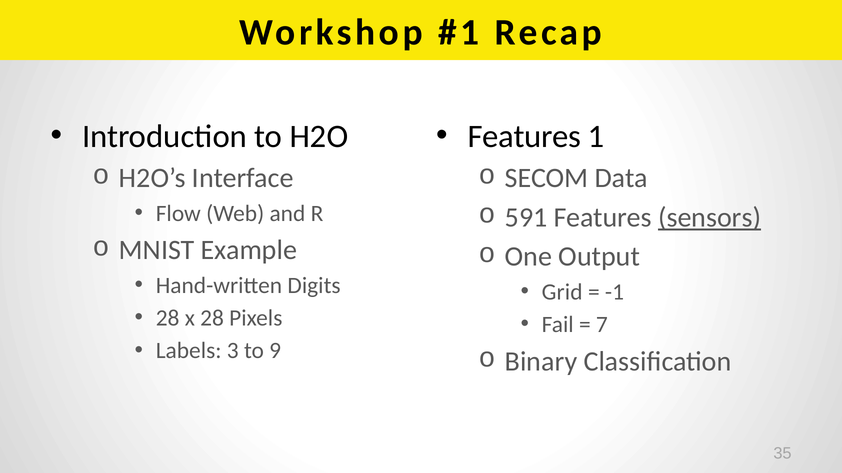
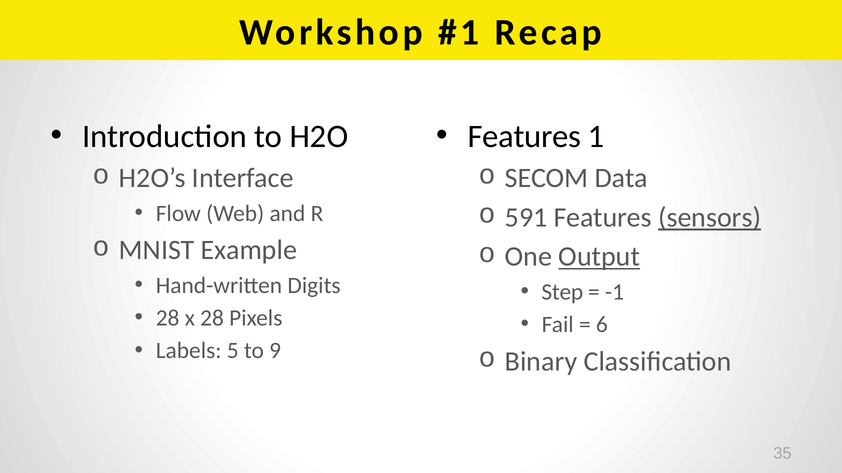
Output underline: none -> present
Grid: Grid -> Step
7: 7 -> 6
3: 3 -> 5
